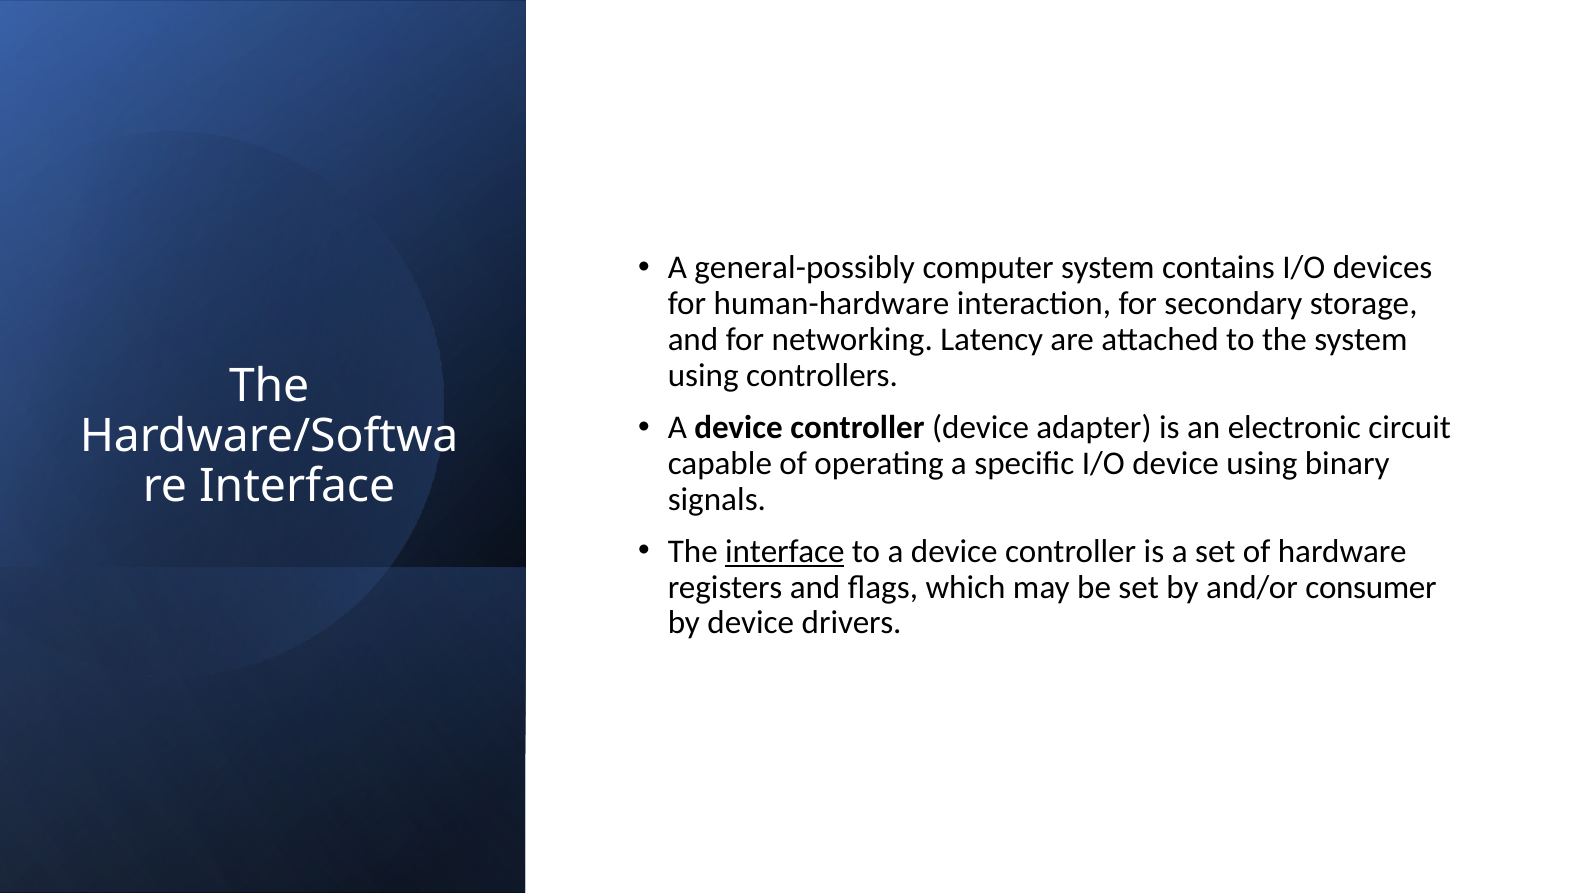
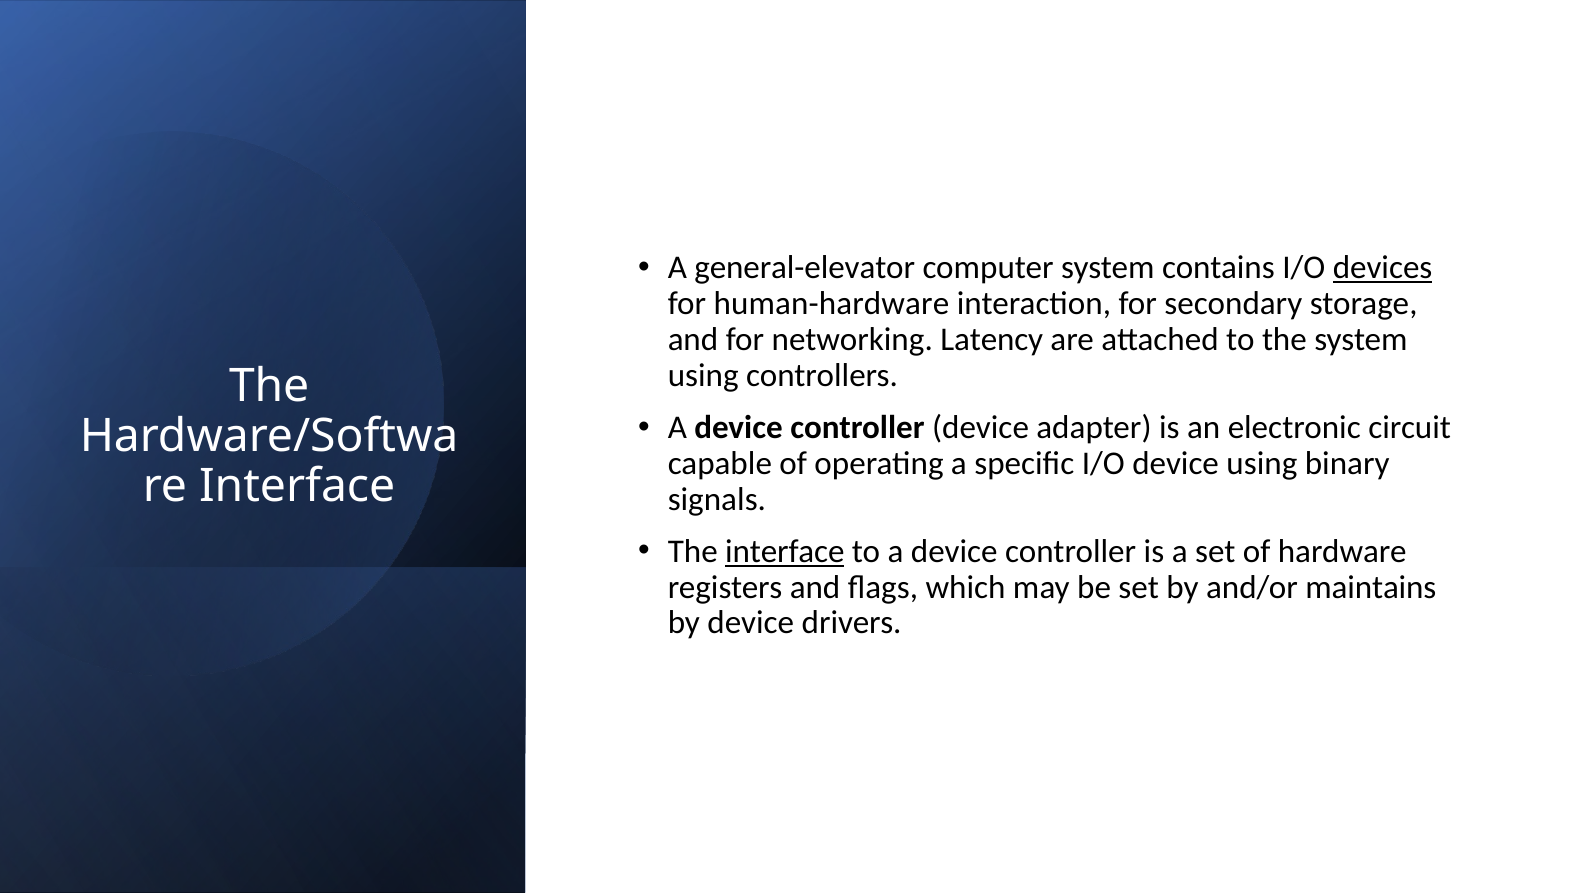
general-possibly: general-possibly -> general-elevator
devices underline: none -> present
consumer: consumer -> maintains
